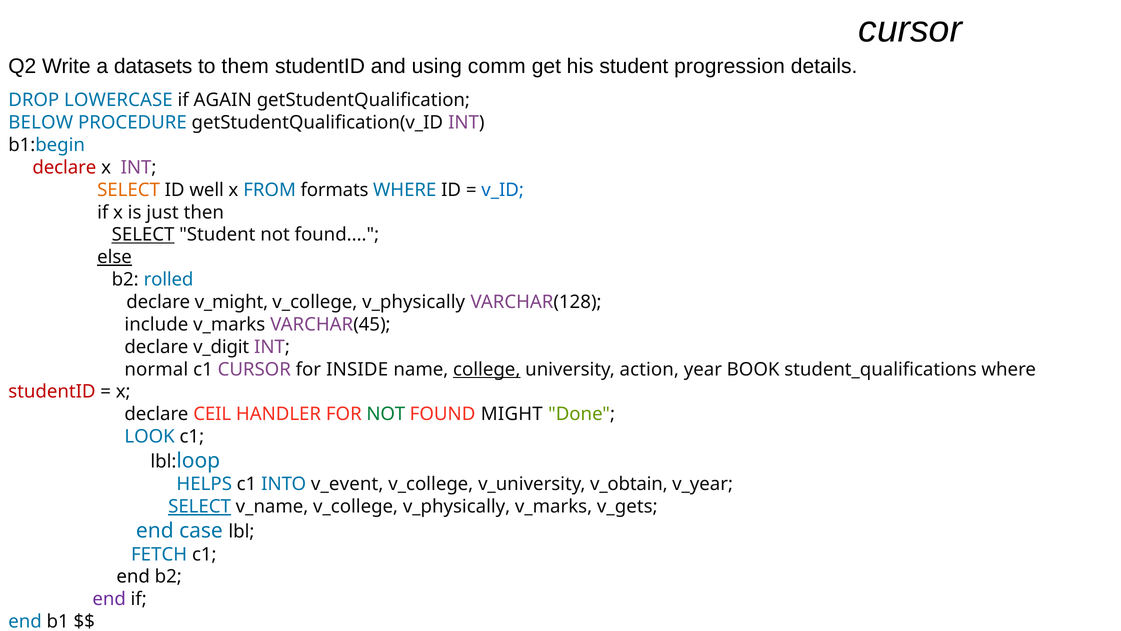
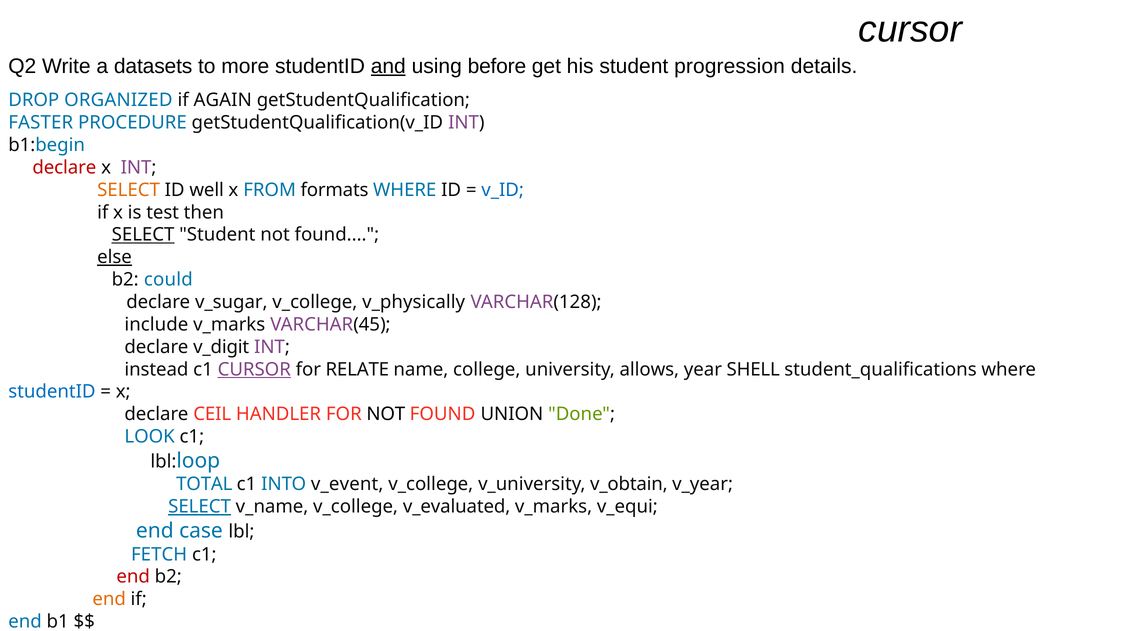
them: them -> more
and underline: none -> present
comm: comm -> before
LOWERCASE: LOWERCASE -> ORGANIZED
BELOW: BELOW -> FASTER
just: just -> test
rolled: rolled -> could
v_might: v_might -> v_sugar
normal: normal -> instead
CURSOR at (254, 369) underline: none -> present
INSIDE: INSIDE -> RELATE
college underline: present -> none
action: action -> allows
BOOK: BOOK -> SHELL
studentID at (52, 392) colour: red -> blue
NOT at (386, 414) colour: green -> black
MIGHT: MIGHT -> UNION
HELPS: HELPS -> TOTAL
v_name v_college v_physically: v_physically -> v_evaluated
v_gets: v_gets -> v_equi
end at (133, 576) colour: black -> red
end at (109, 599) colour: purple -> orange
